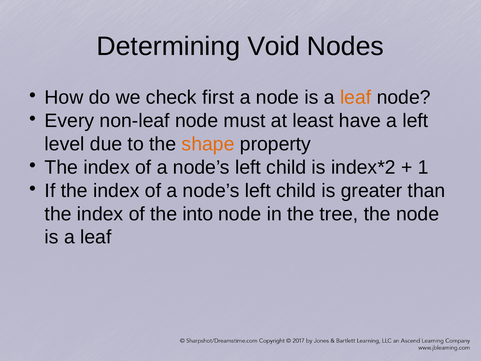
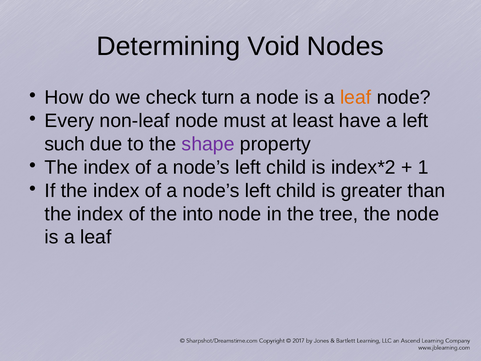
first: first -> turn
level: level -> such
shape colour: orange -> purple
